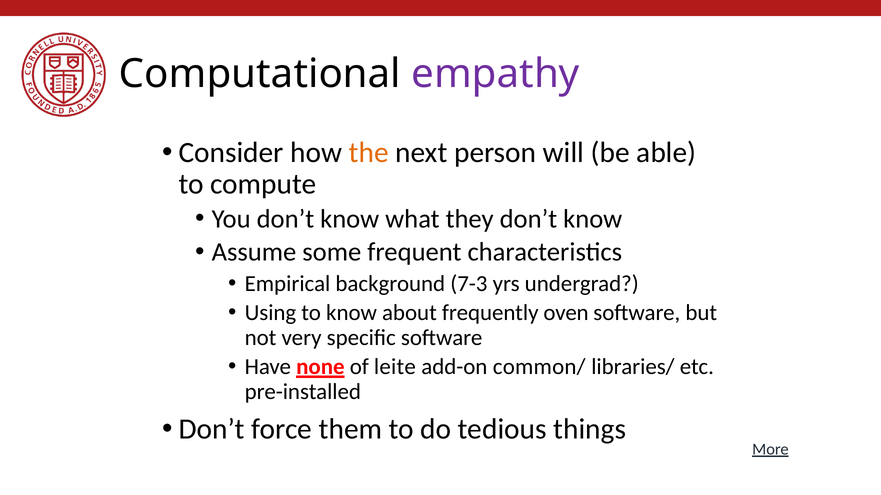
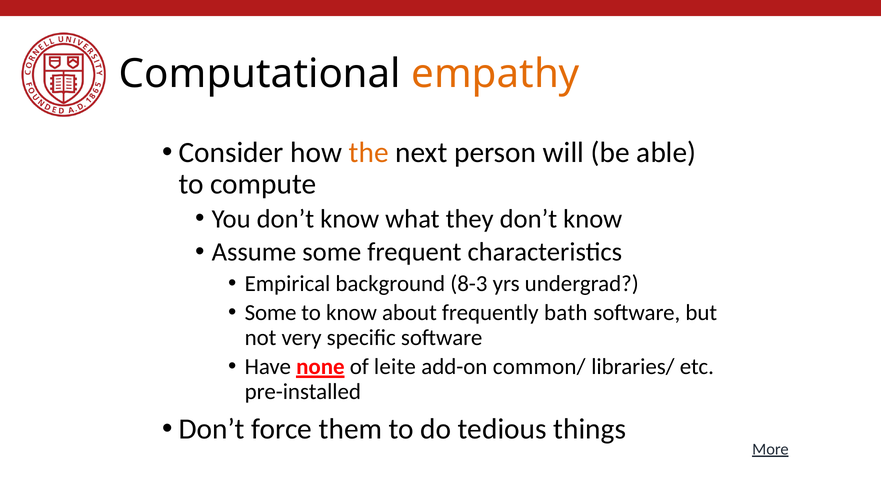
empathy colour: purple -> orange
7-3: 7-3 -> 8-3
Using at (270, 313): Using -> Some
oven: oven -> bath
